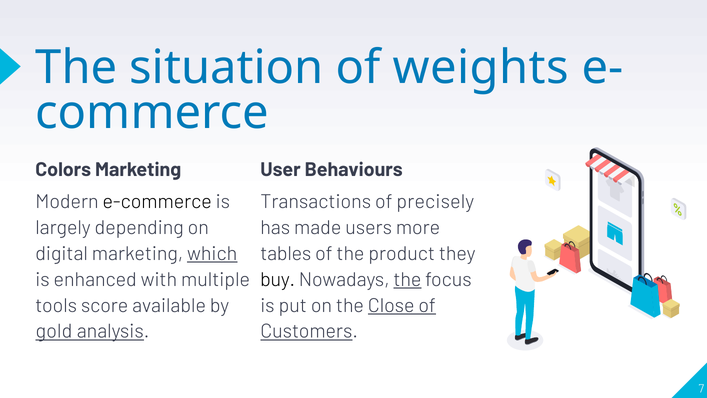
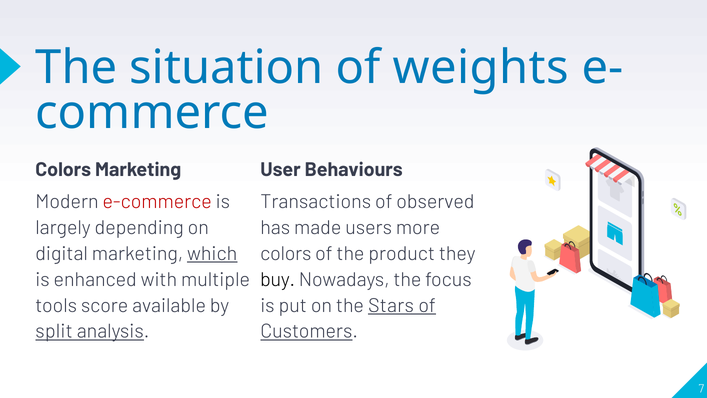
e-commerce colour: black -> red
precisely: precisely -> observed
tables at (286, 253): tables -> colors
the at (407, 279) underline: present -> none
Close: Close -> Stars
gold: gold -> split
